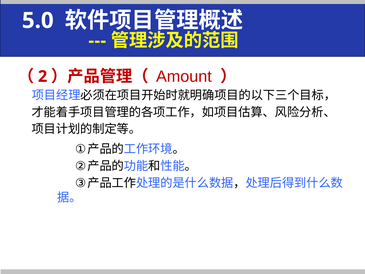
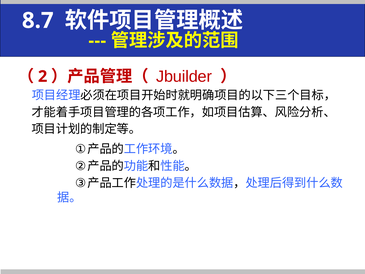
5.0: 5.0 -> 8.7
Amount: Amount -> Jbuilder
